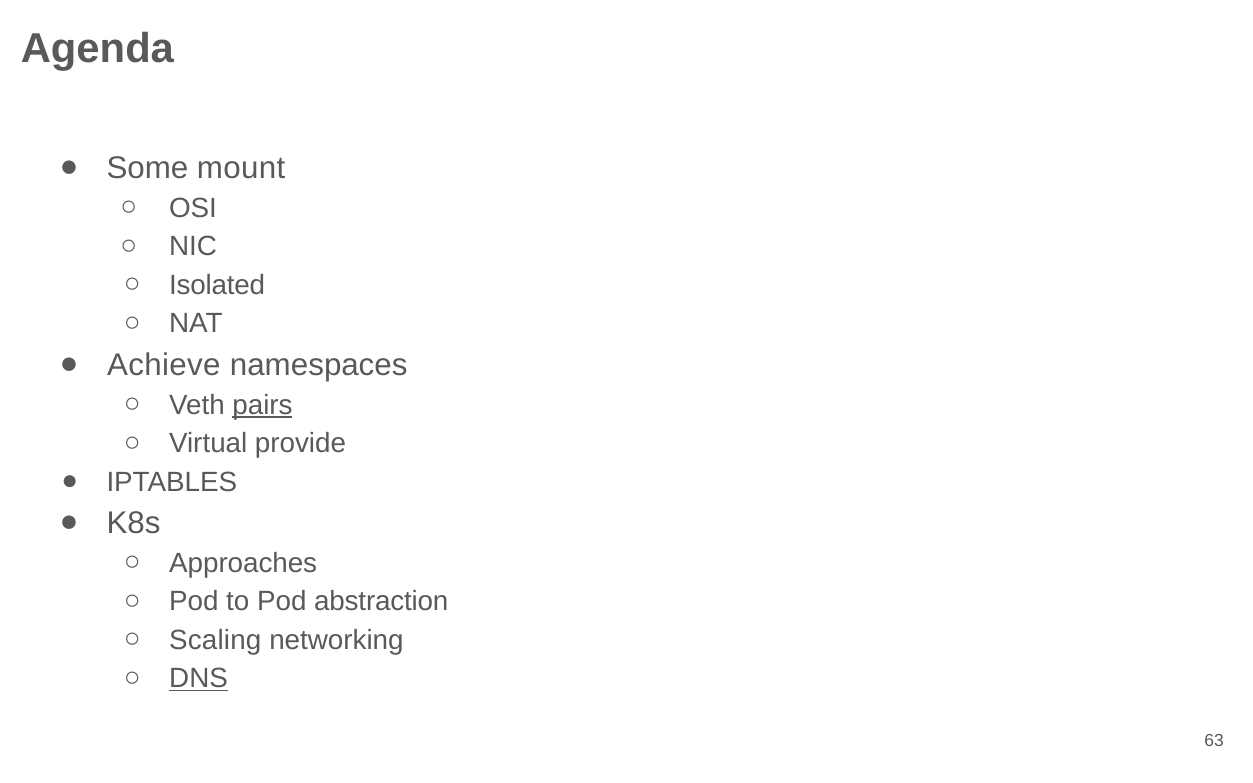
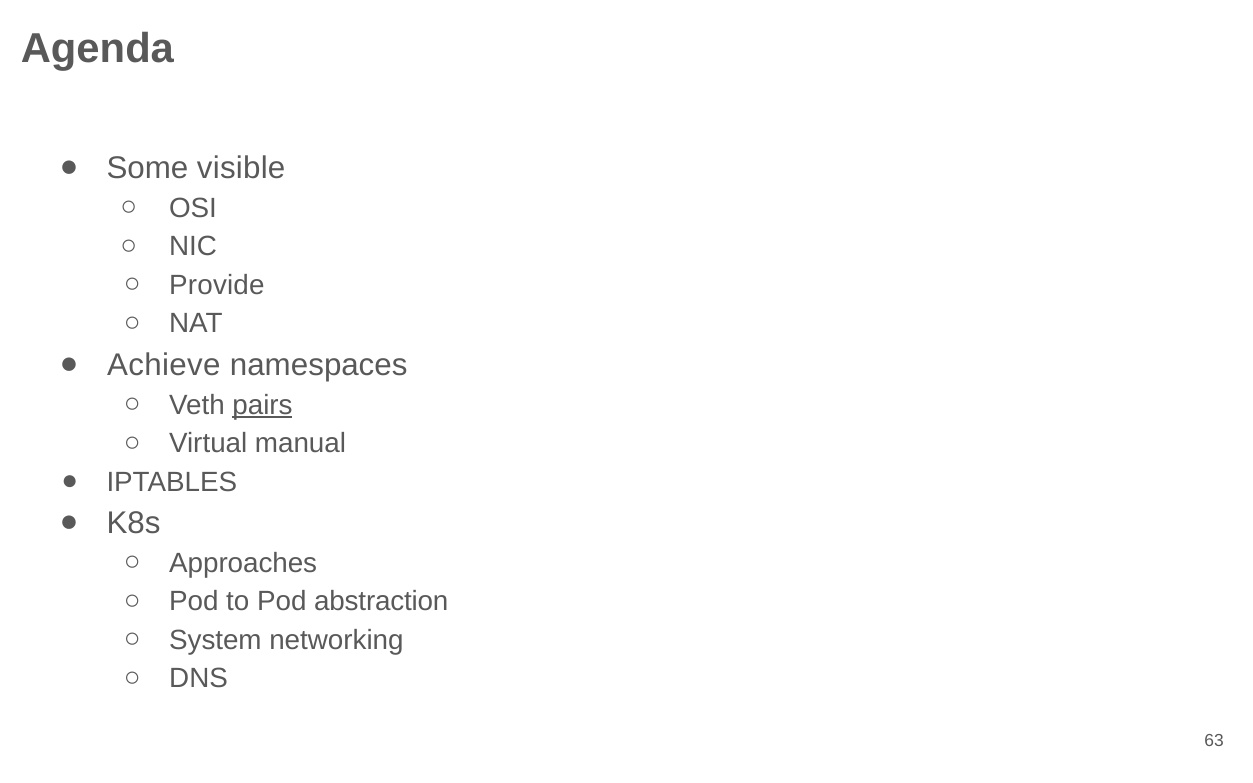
mount: mount -> visible
Isolated: Isolated -> Provide
provide: provide -> manual
Scaling: Scaling -> System
DNS underline: present -> none
